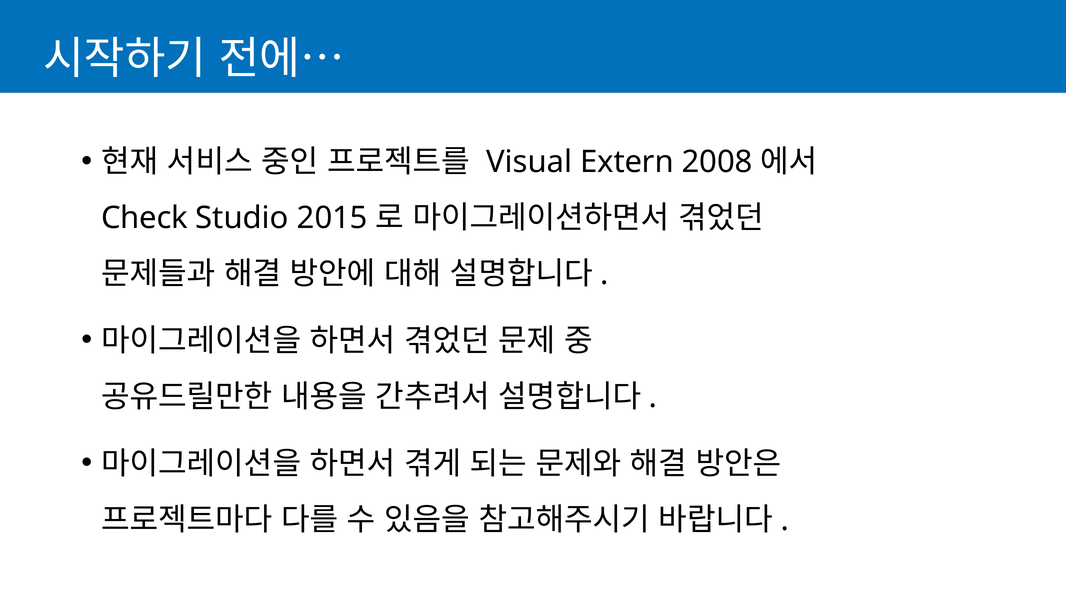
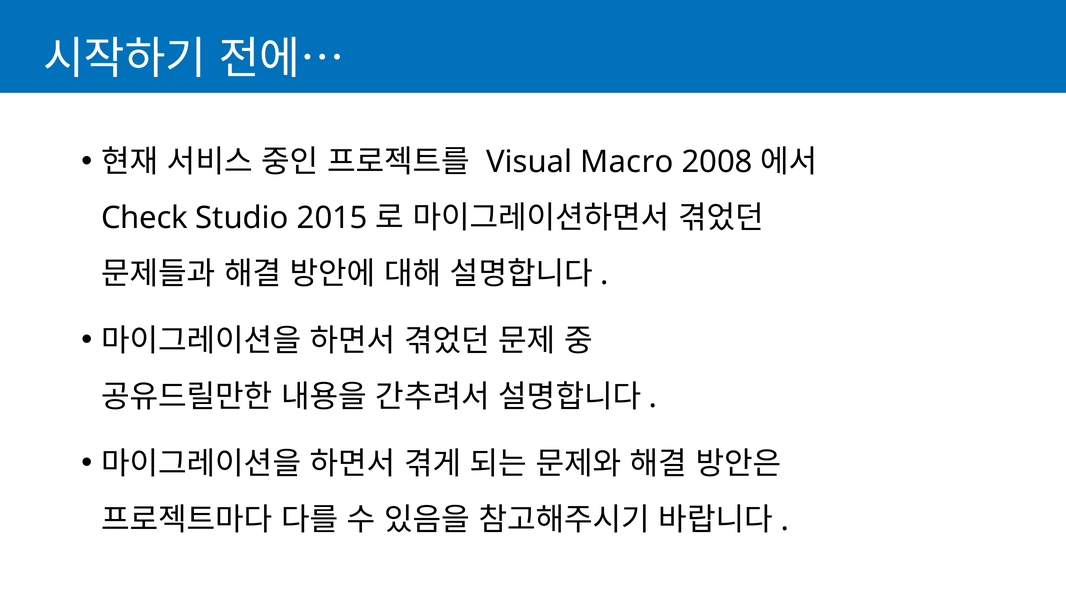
Extern: Extern -> Macro
